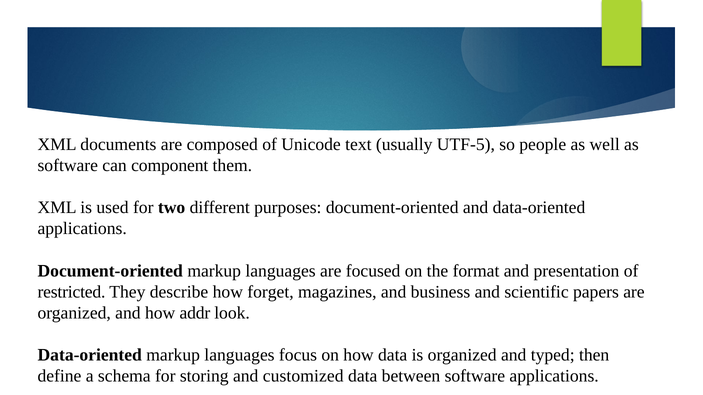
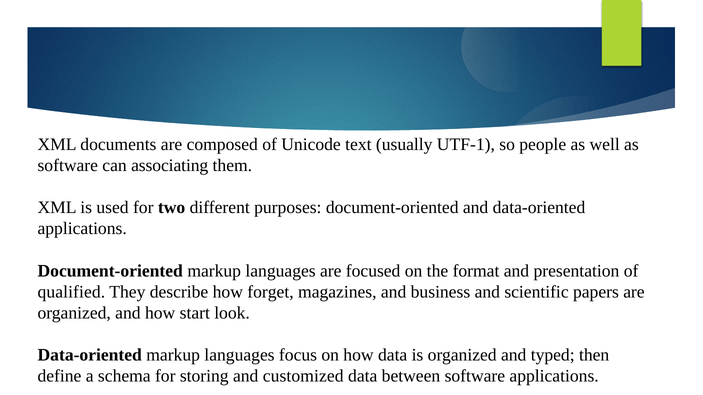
UTF-5: UTF-5 -> UTF-1
component: component -> associating
restricted: restricted -> qualified
addr: addr -> start
